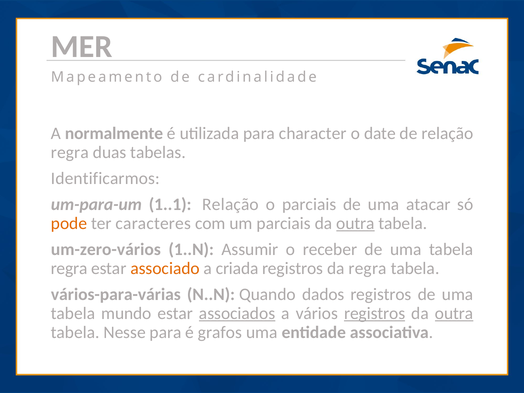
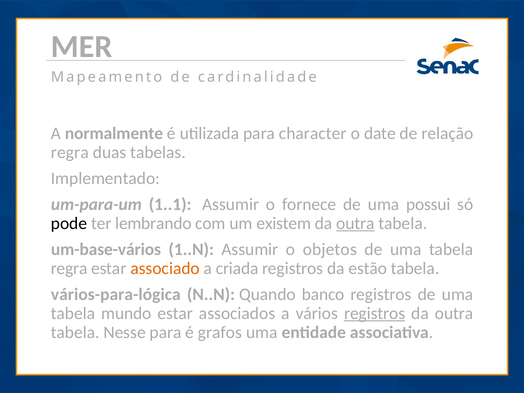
Identificarmos: Identificarmos -> Implementado
1..1 Relação: Relação -> Assumir
o parciais: parciais -> fornece
atacar: atacar -> possui
pode colour: orange -> black
caracteres: caracteres -> lembrando
um parciais: parciais -> existem
um-zero-vários: um-zero-vários -> um-base-vários
receber: receber -> objetos
da regra: regra -> estão
vários-para-várias: vários-para-várias -> vários-para-lógica
dados: dados -> banco
associados underline: present -> none
outra at (454, 313) underline: present -> none
